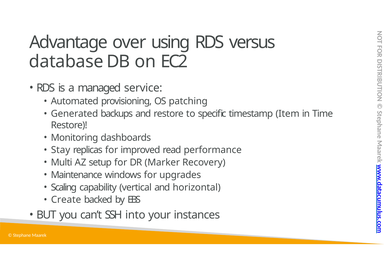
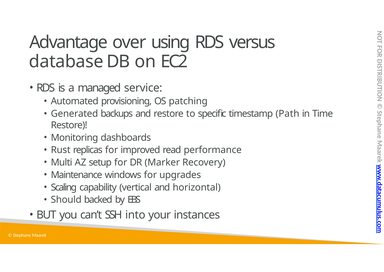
Item: Item -> Path
Stay: Stay -> Rust
Create: Create -> Should
